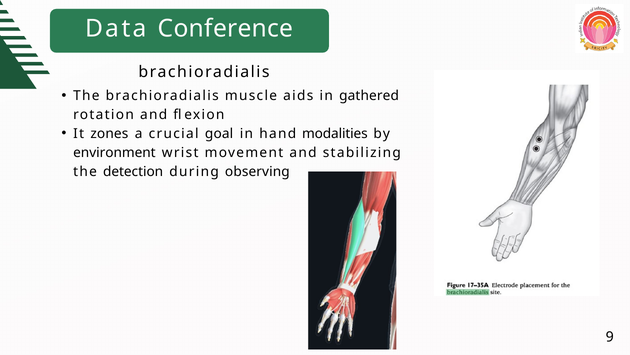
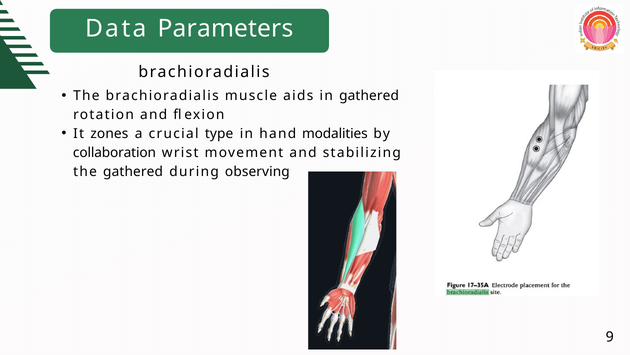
Conference: Conference -> Parameters
goal: goal -> type
environment: environment -> collaboration
the detection: detection -> gathered
